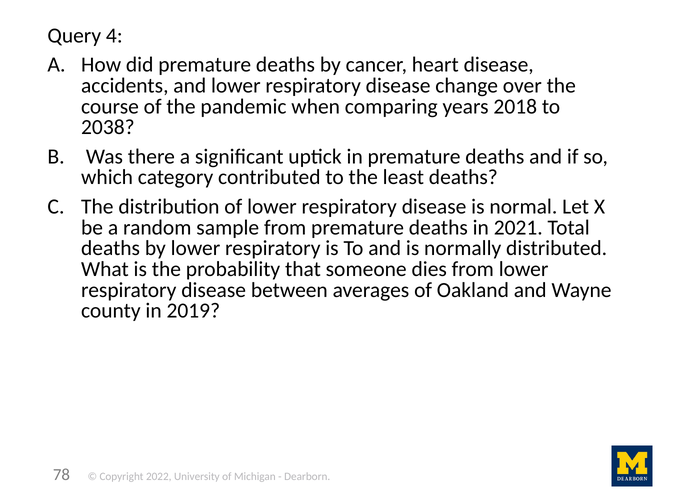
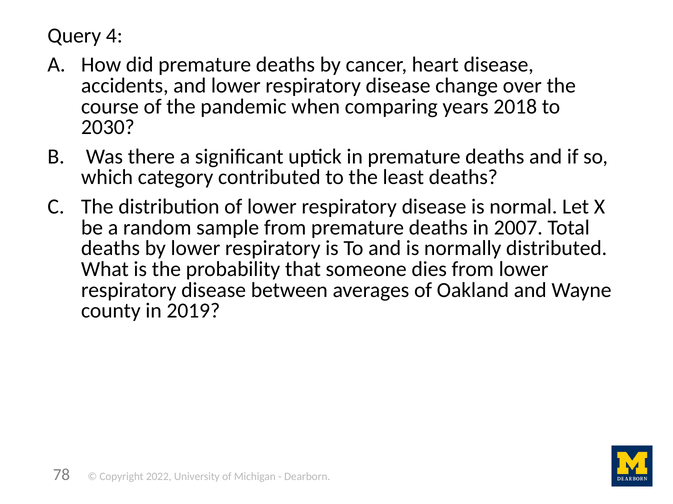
2038: 2038 -> 2030
2021: 2021 -> 2007
